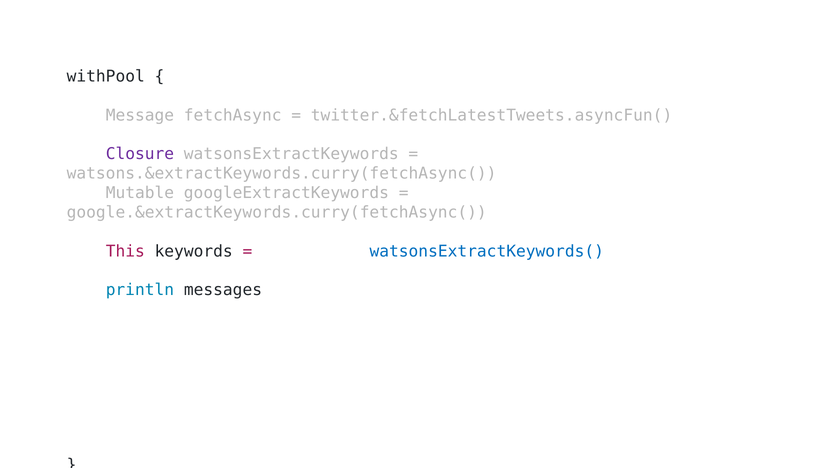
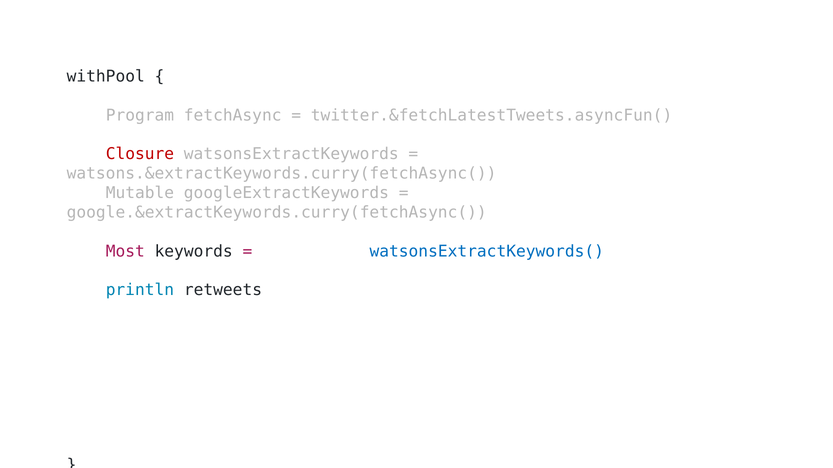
Message: Message -> Program
Closure colour: purple -> red
This: This -> Most
messages: messages -> retweets
